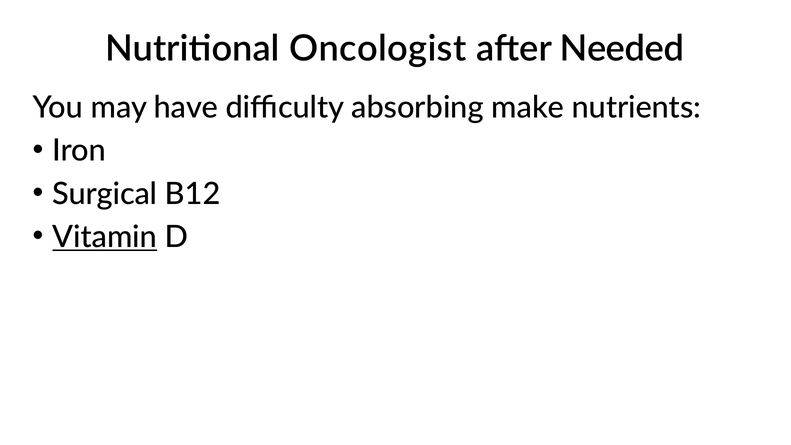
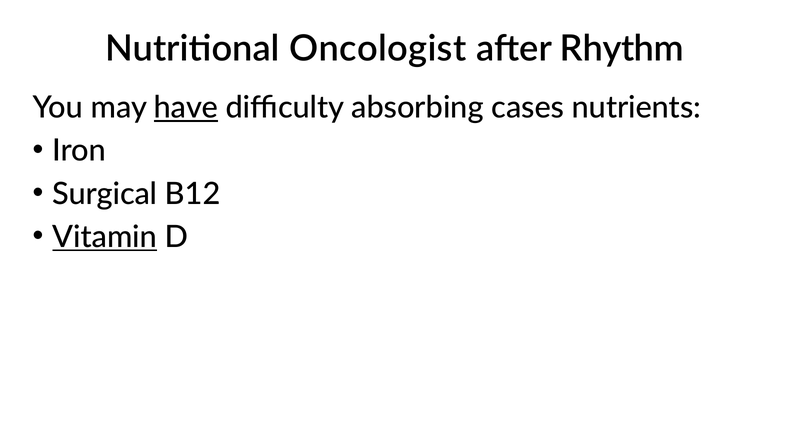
Needed: Needed -> Rhythm
have underline: none -> present
make: make -> cases
